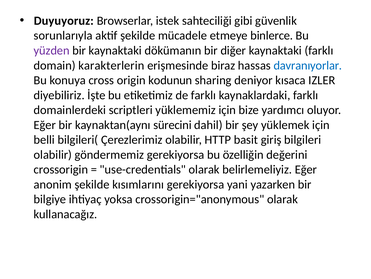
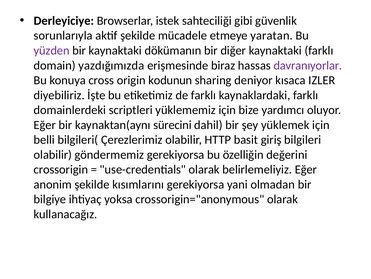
Duyuyoruz: Duyuyoruz -> Derleyiciye
binlerce: binlerce -> yaratan
karakterlerin: karakterlerin -> yazdığımızda
davranıyorlar colour: blue -> purple
yazarken: yazarken -> olmadan
